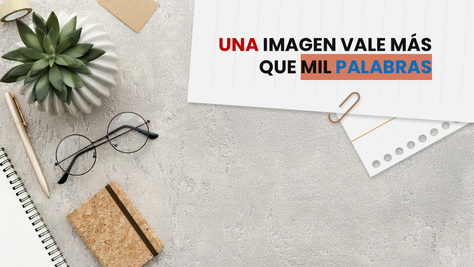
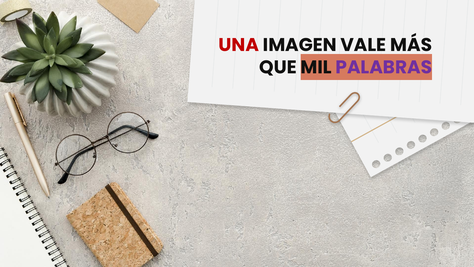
PALABRAS colour: blue -> purple
